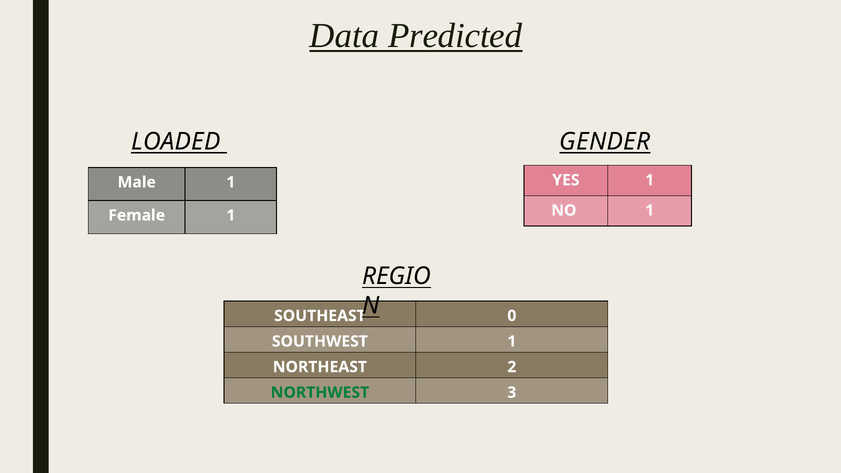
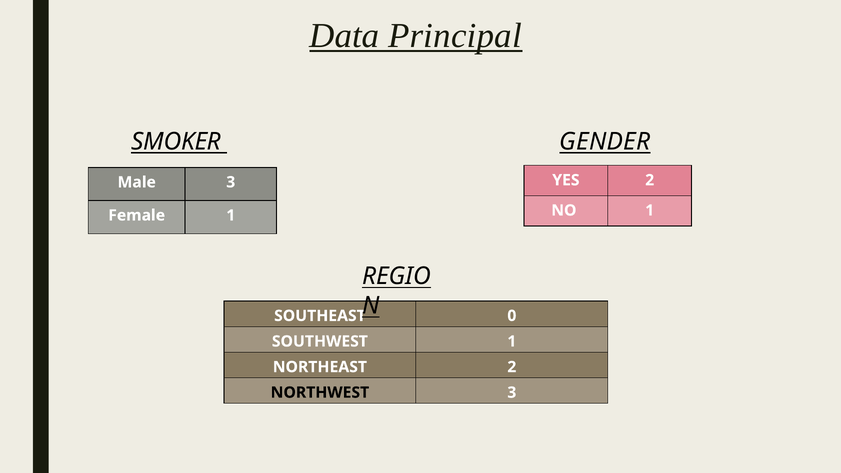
Predicted: Predicted -> Principal
LOADED: LOADED -> SMOKER
YES 1: 1 -> 2
Male 1: 1 -> 3
NORTHWEST colour: green -> black
